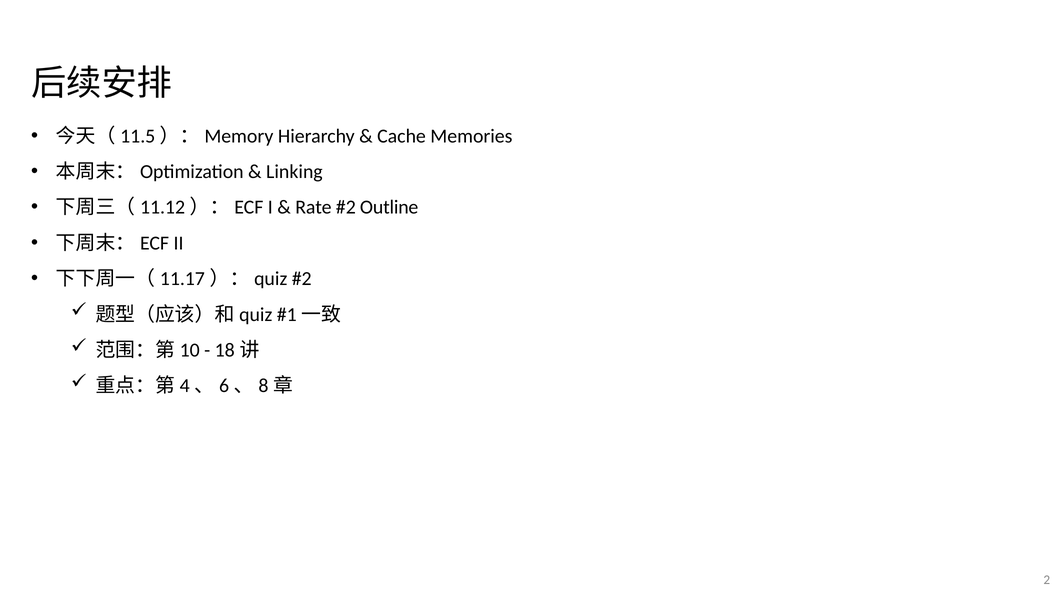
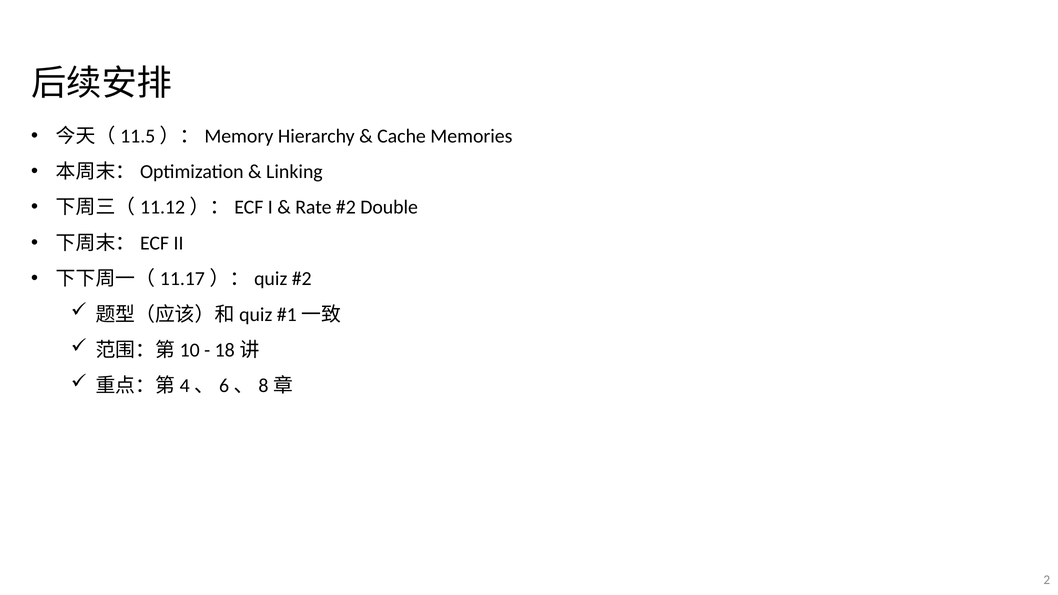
Outline: Outline -> Double
